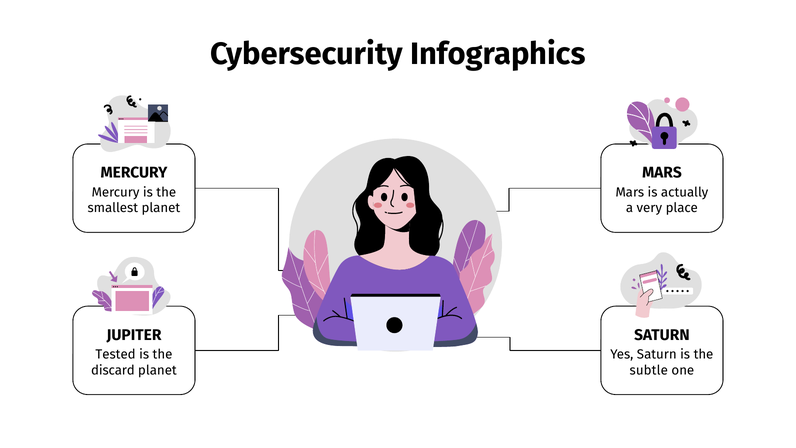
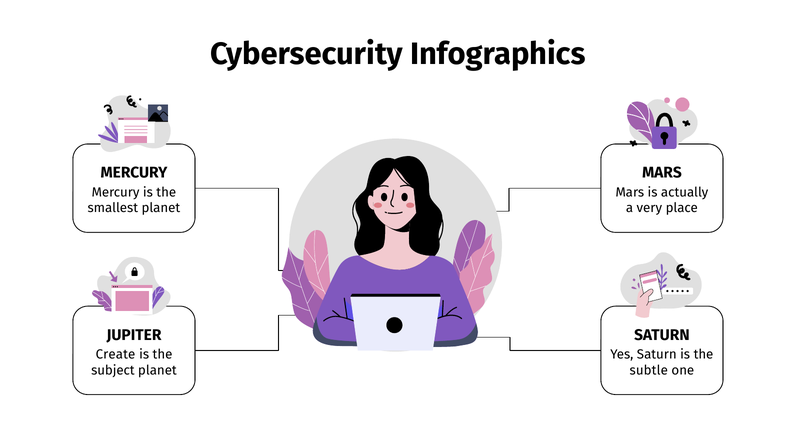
Tested: Tested -> Create
discard: discard -> subject
